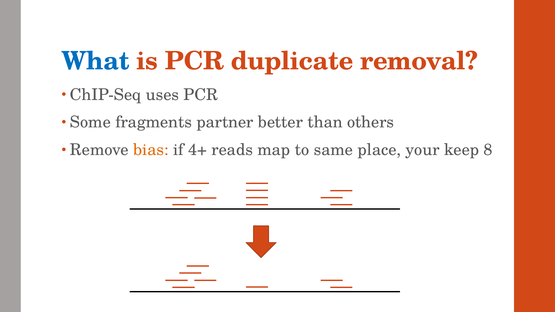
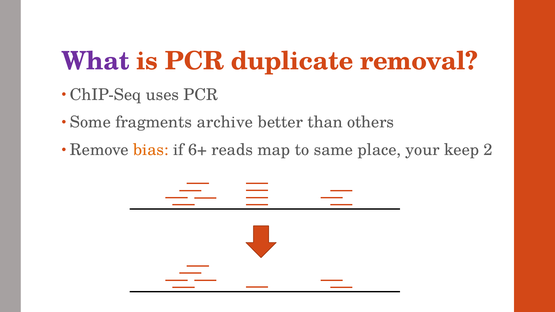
What colour: blue -> purple
partner: partner -> archive
4+: 4+ -> 6+
8: 8 -> 2
